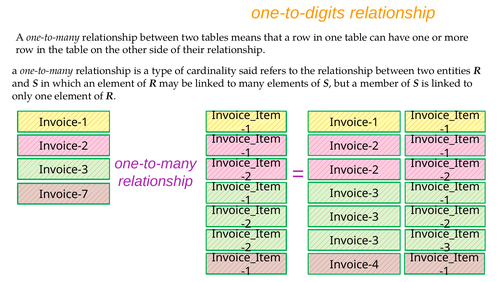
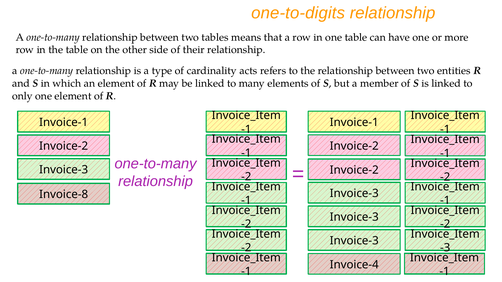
said: said -> acts
Invoice-7: Invoice-7 -> Invoice-8
